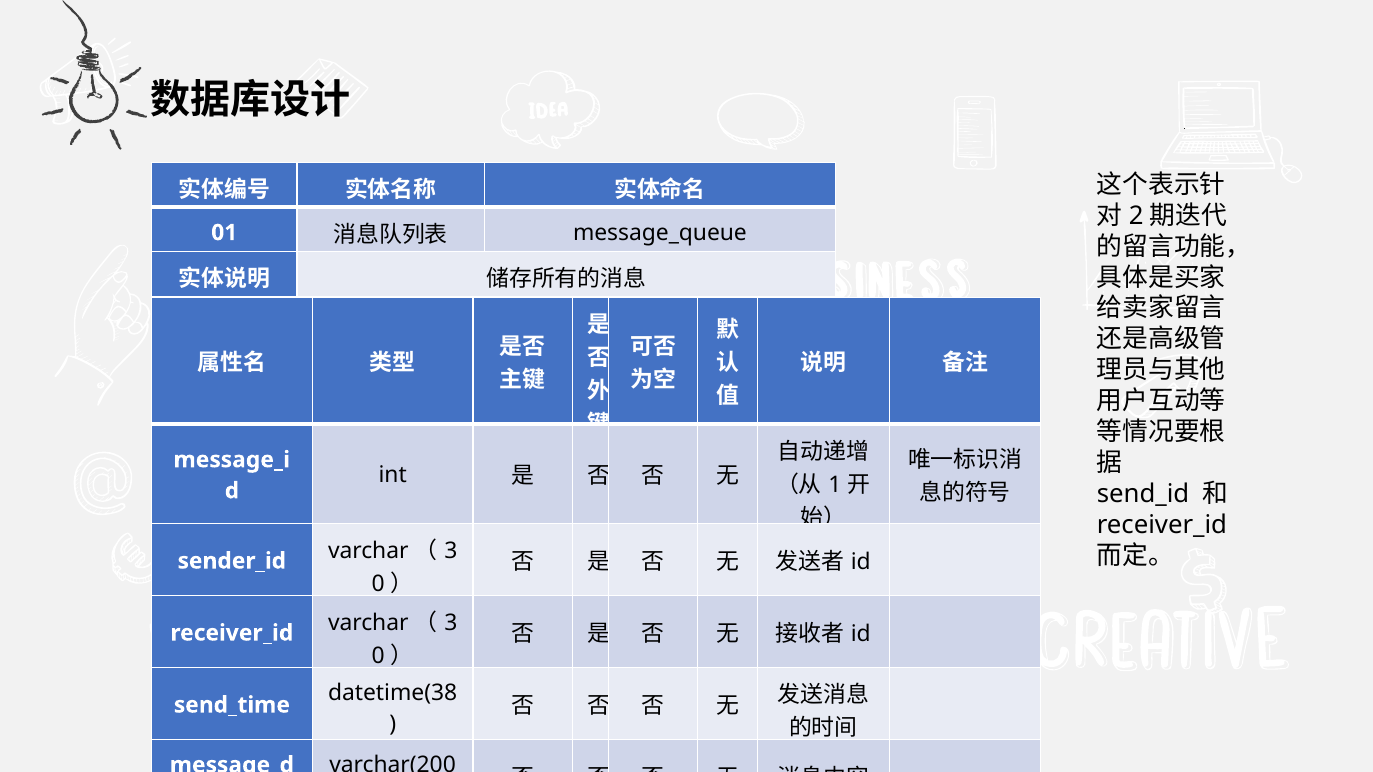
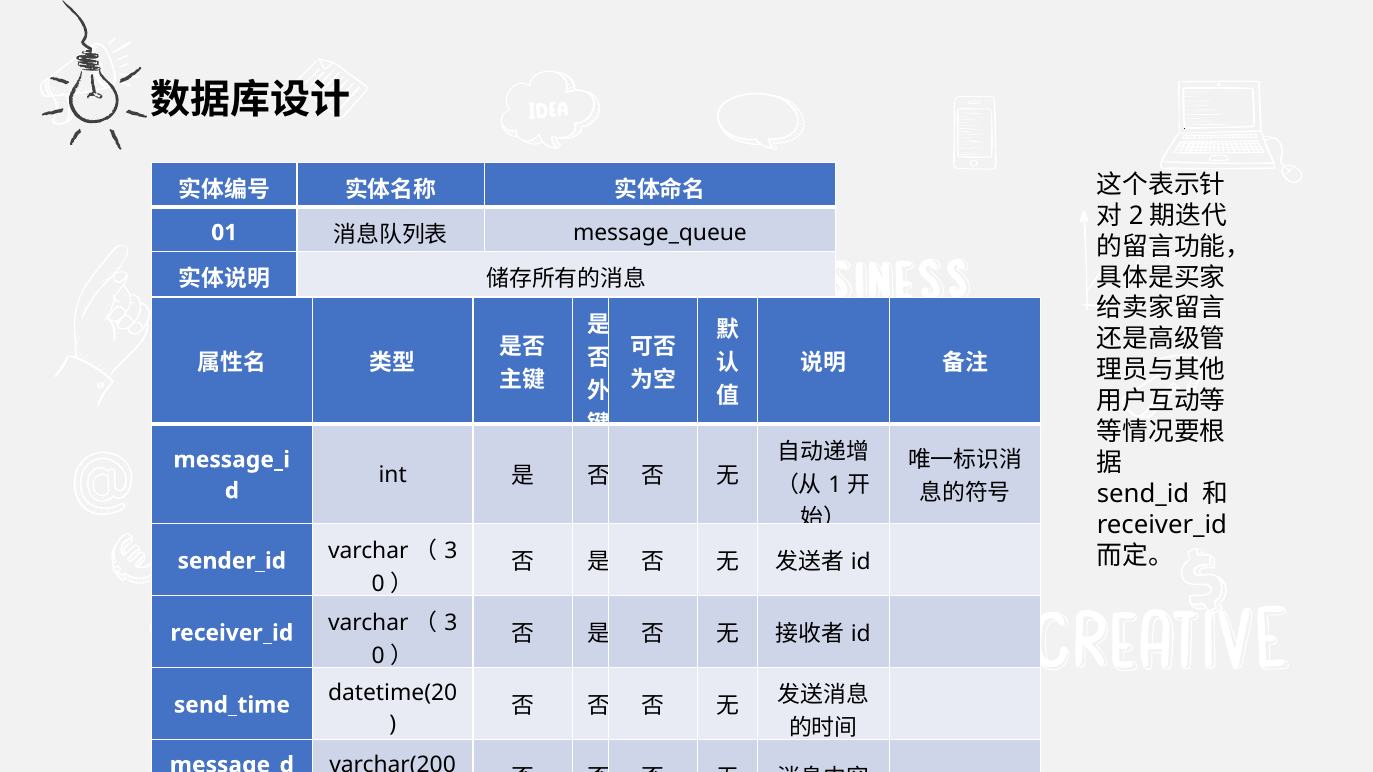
datetime(38: datetime(38 -> datetime(20
